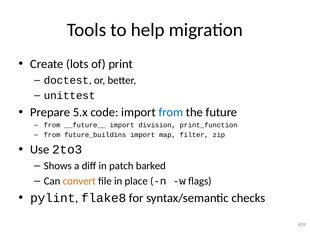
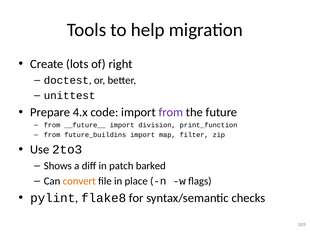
print: print -> right
5.x: 5.x -> 4.x
from at (171, 113) colour: blue -> purple
